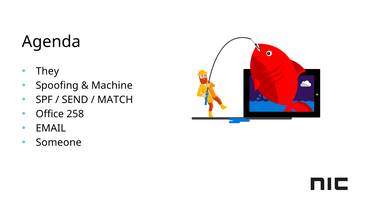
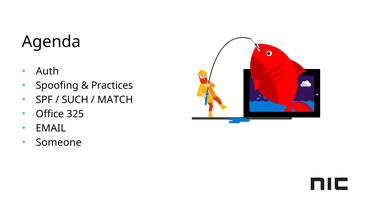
They: They -> Auth
Machine: Machine -> Practices
SEND: SEND -> SUCH
258: 258 -> 325
